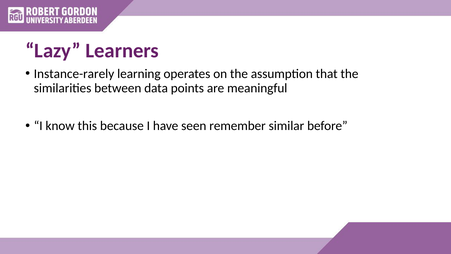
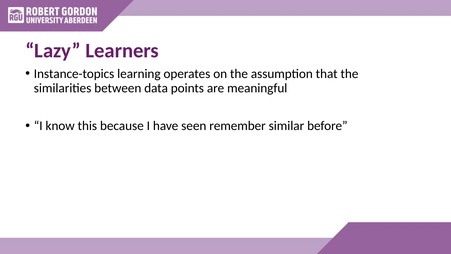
Instance-rarely: Instance-rarely -> Instance-topics
